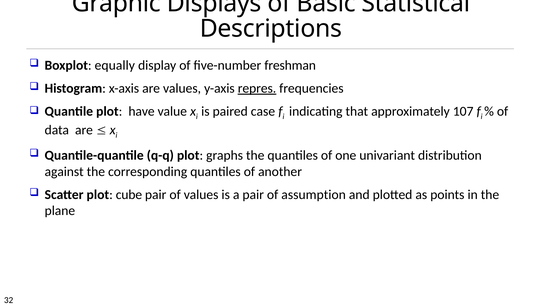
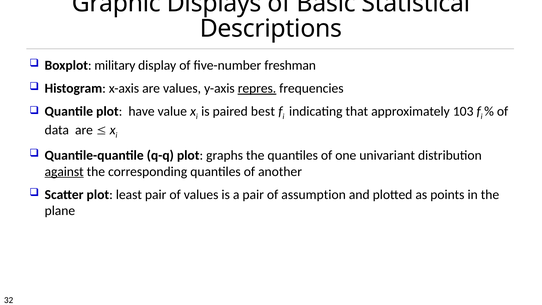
equally: equally -> military
case: case -> best
107: 107 -> 103
against underline: none -> present
cube: cube -> least
